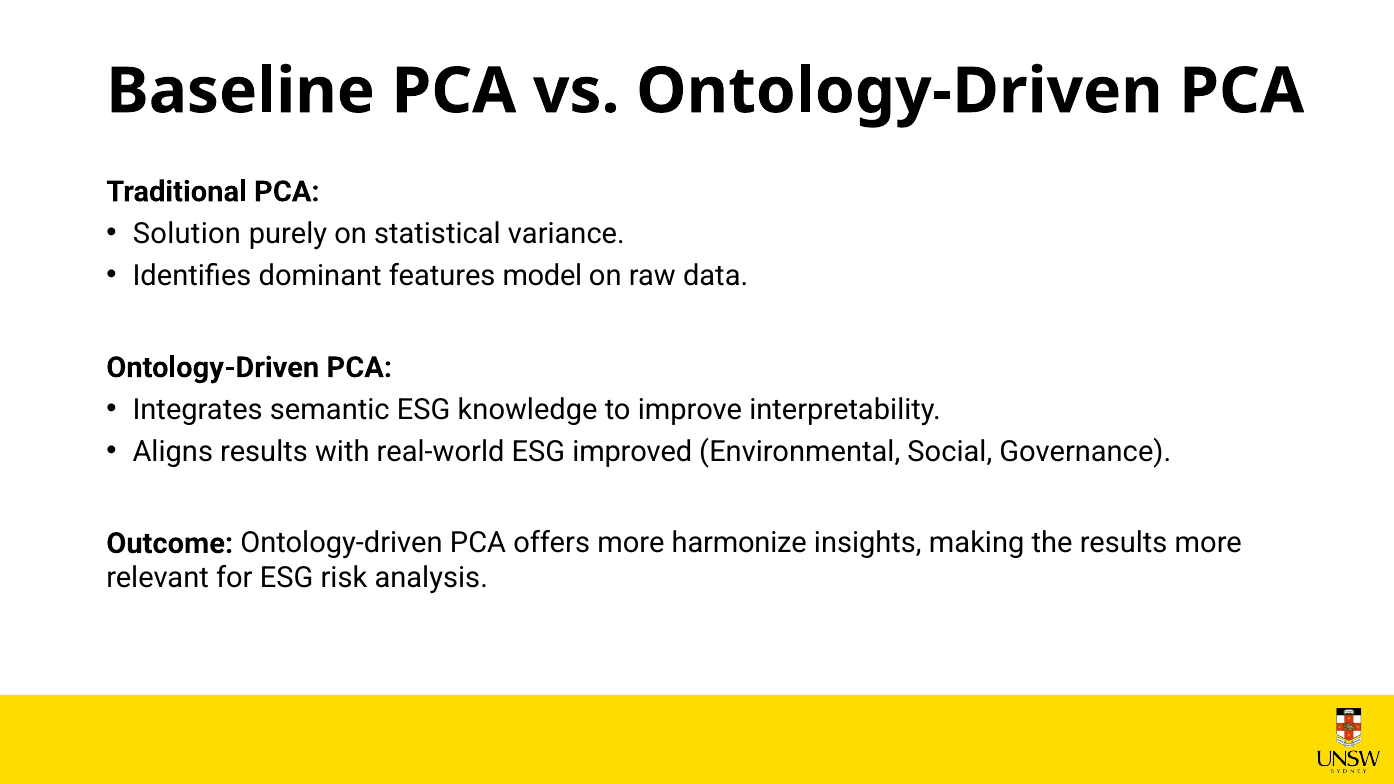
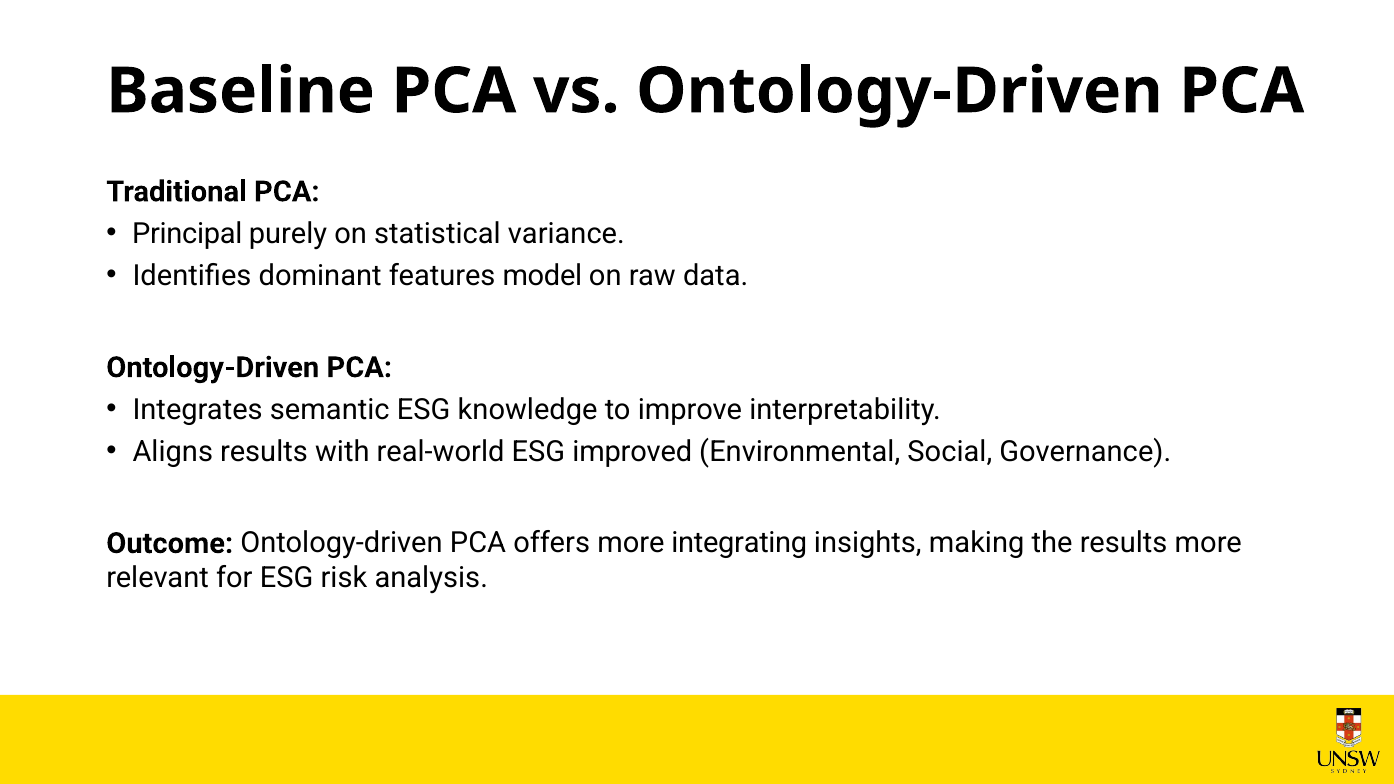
Solution: Solution -> Principal
harmonize: harmonize -> integrating
